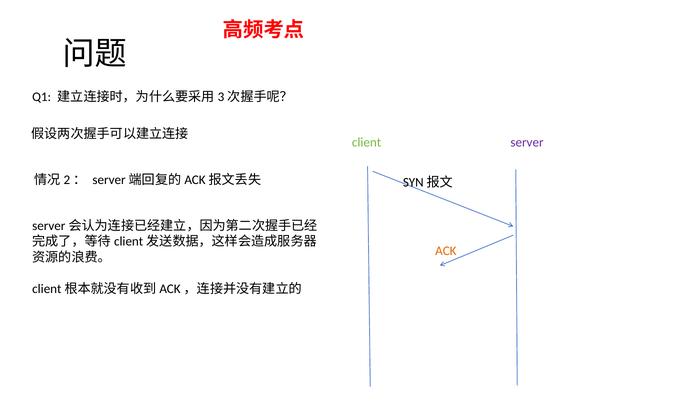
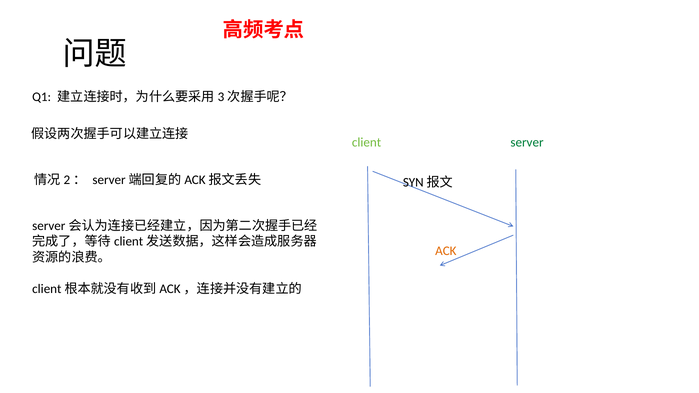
server colour: purple -> green
